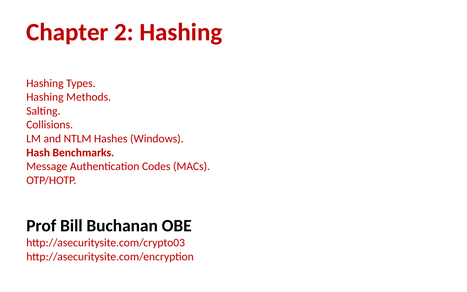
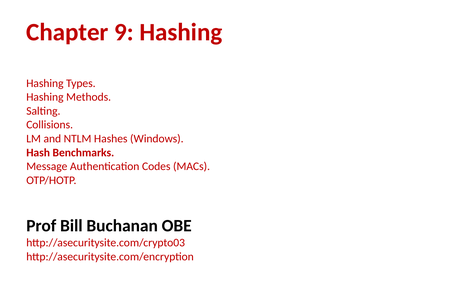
2: 2 -> 9
